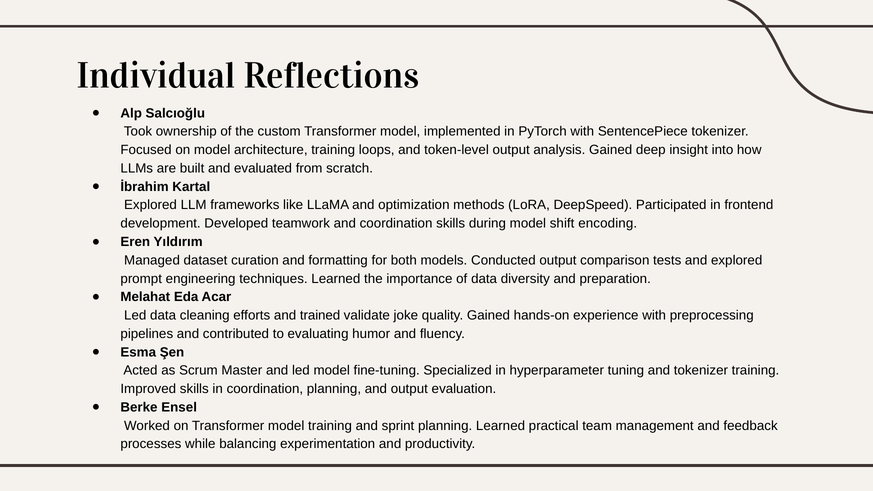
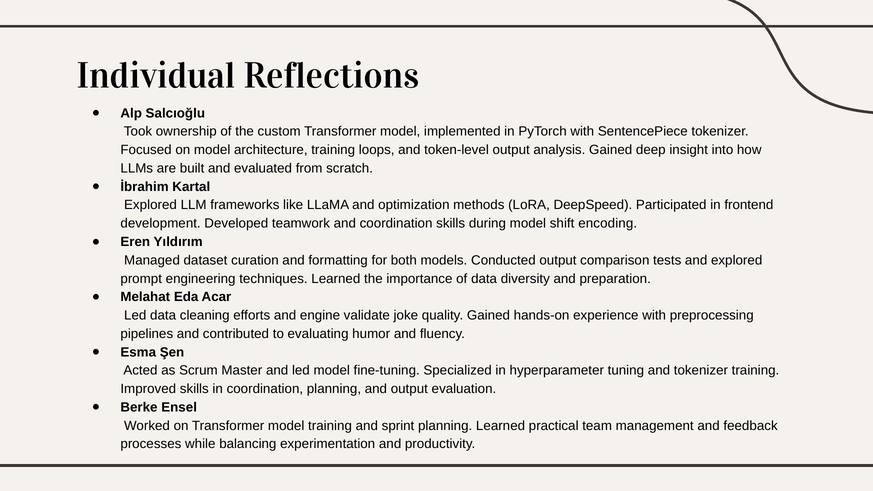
trained: trained -> engine
